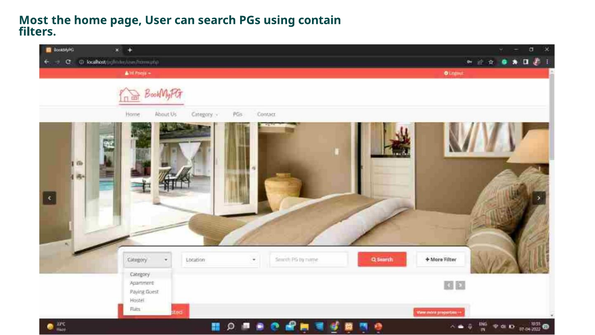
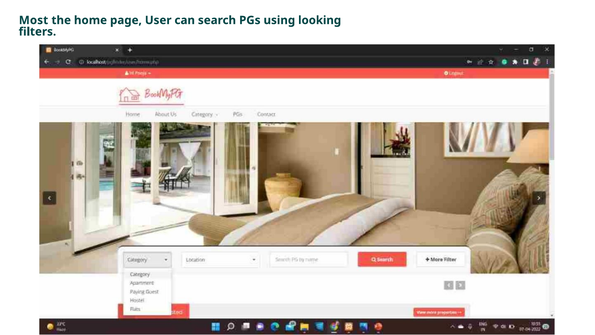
contain: contain -> looking
